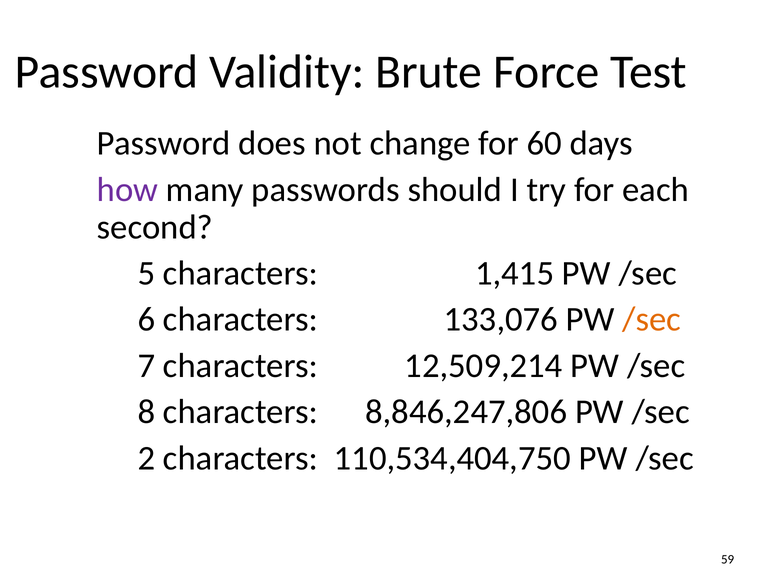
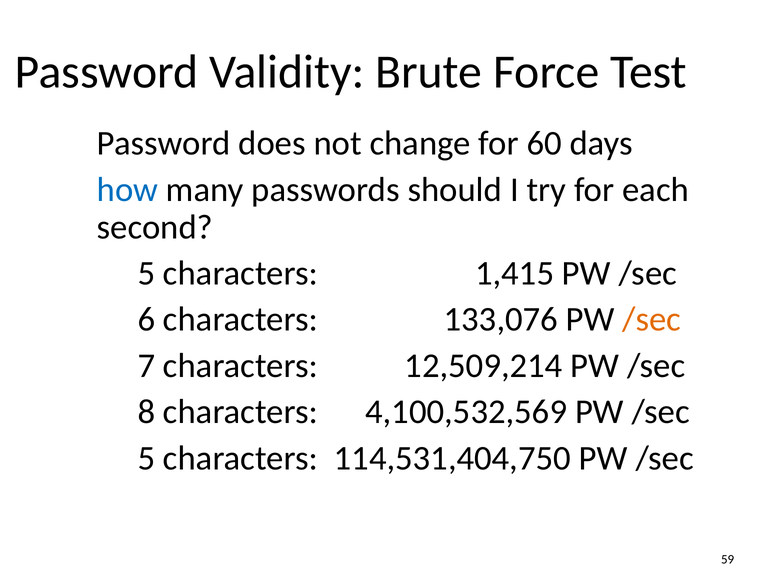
how colour: purple -> blue
8,846,247,806: 8,846,247,806 -> 4,100,532,569
2 at (146, 458): 2 -> 5
110,534,404,750: 110,534,404,750 -> 114,531,404,750
